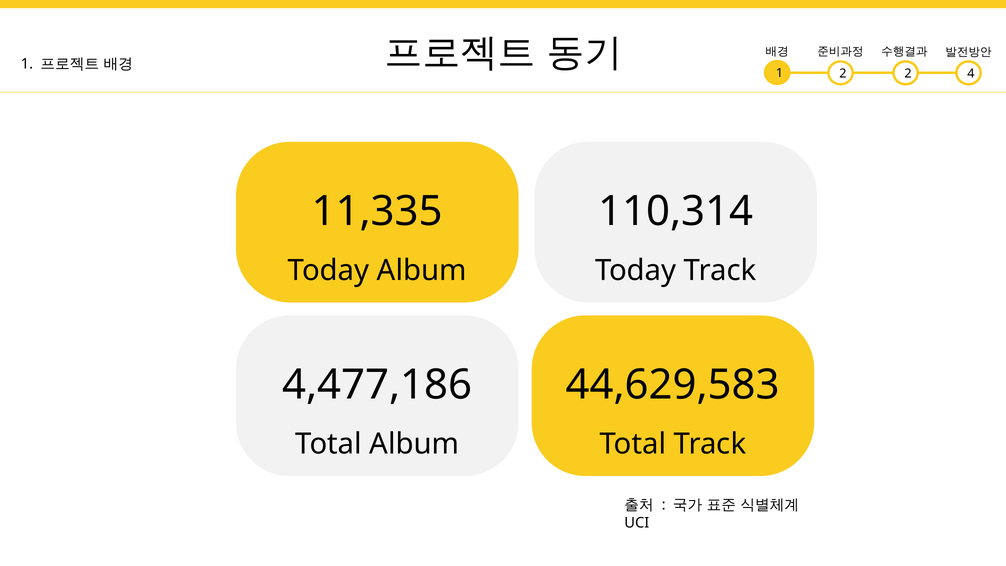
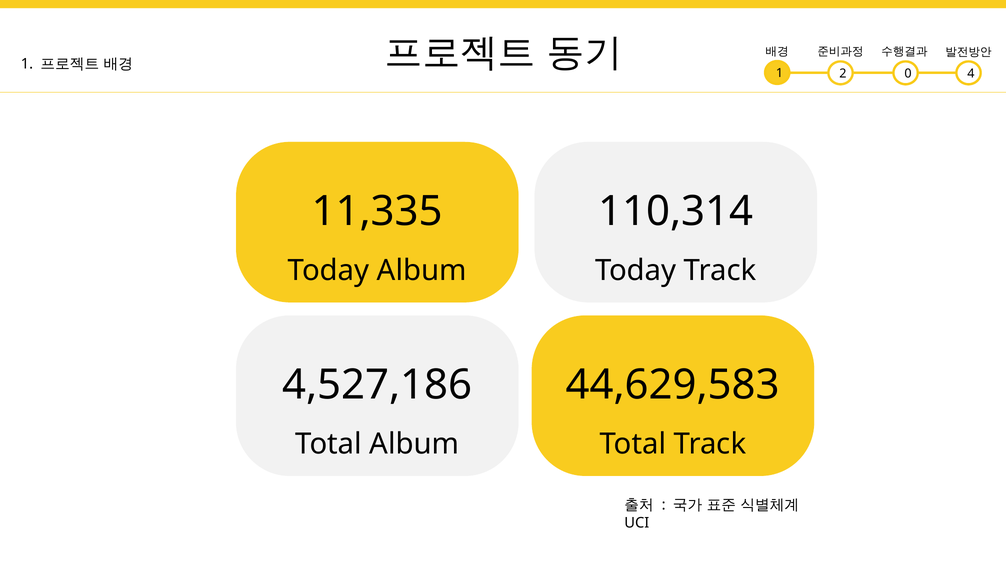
2 at (908, 74): 2 -> 0
4,477,186: 4,477,186 -> 4,527,186
